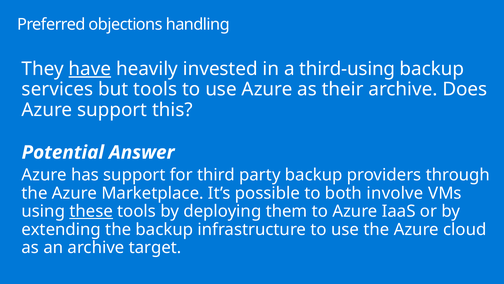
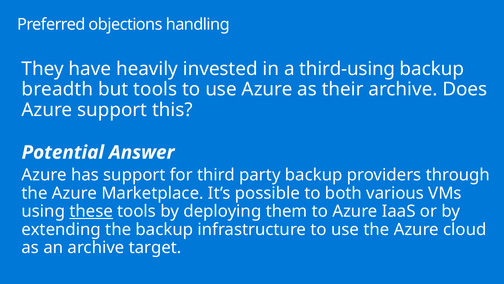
have underline: present -> none
services: services -> breadth
involve: involve -> various
